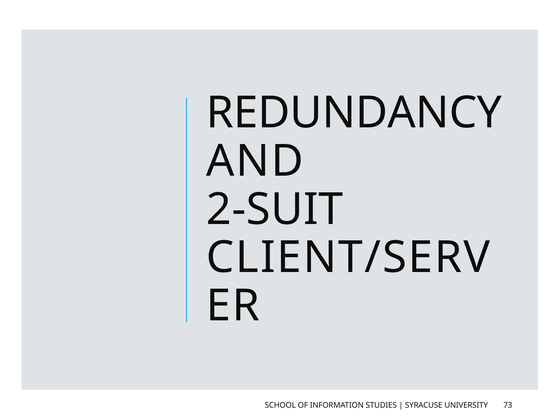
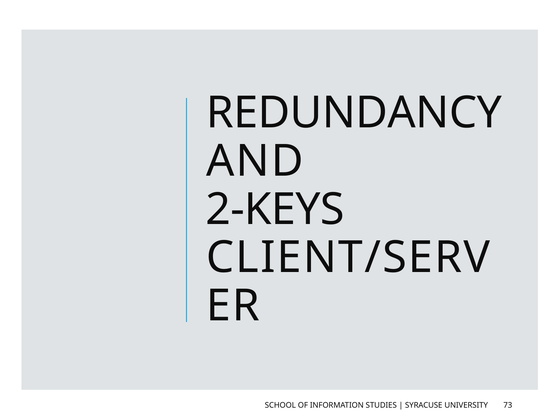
2-SUIT: 2-SUIT -> 2-KEYS
